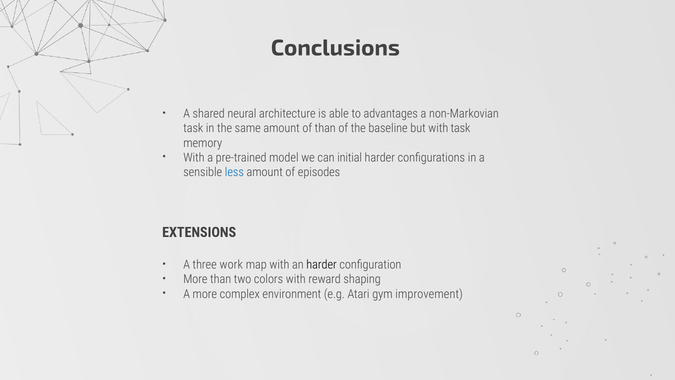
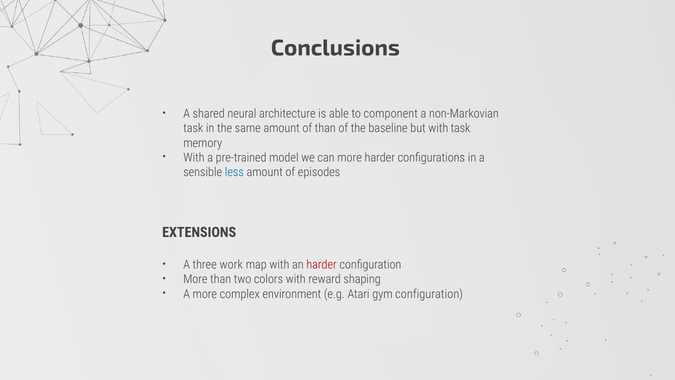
advantages: advantages -> component
can initial: initial -> more
harder at (322, 265) colour: black -> red
gym improvement: improvement -> configuration
